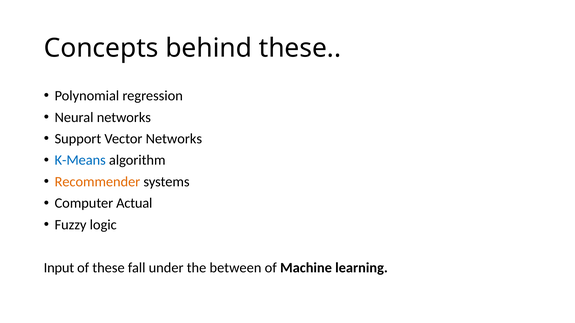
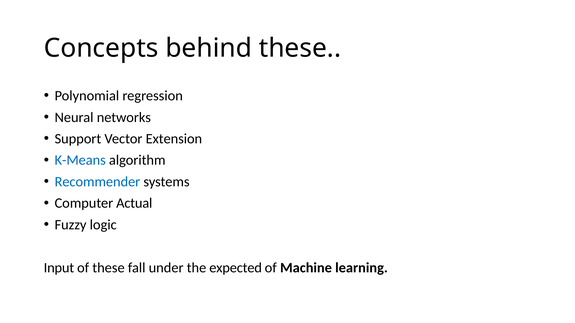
Vector Networks: Networks -> Extension
Recommender colour: orange -> blue
between: between -> expected
